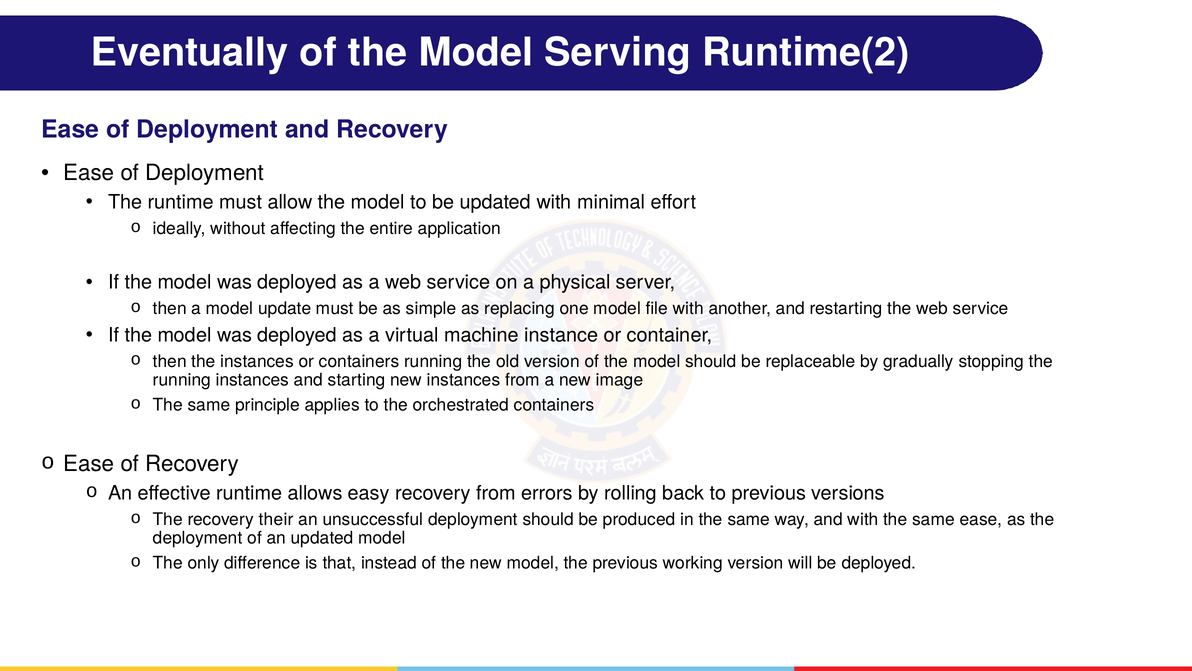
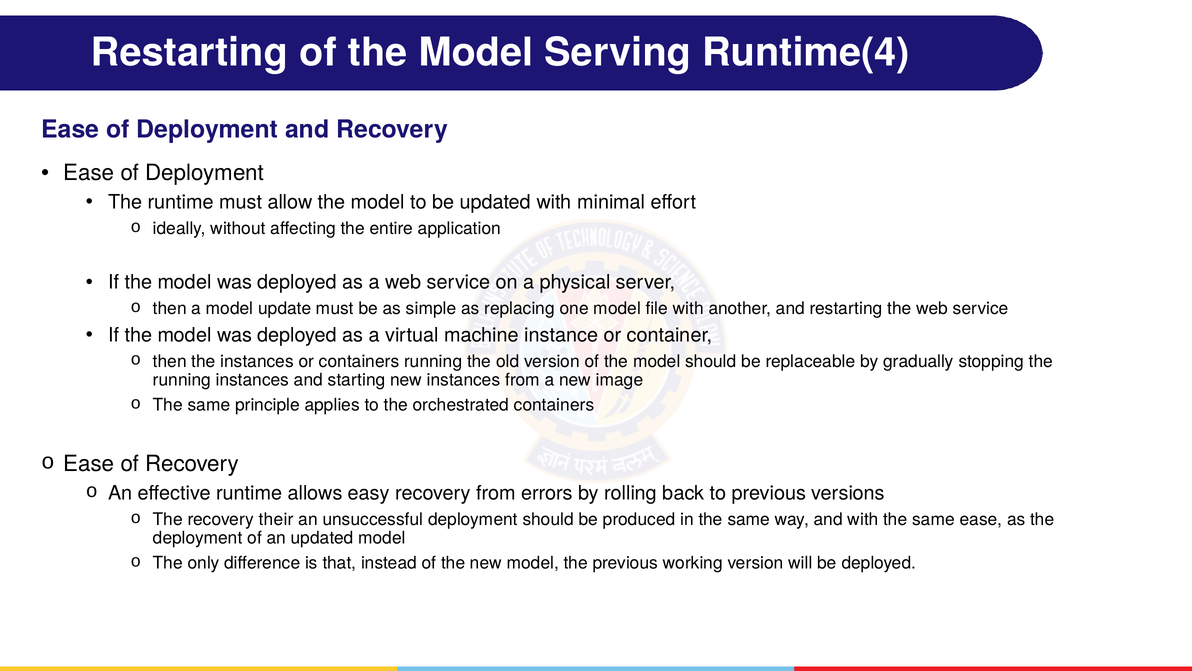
Eventually at (190, 53): Eventually -> Restarting
Runtime(2: Runtime(2 -> Runtime(4
